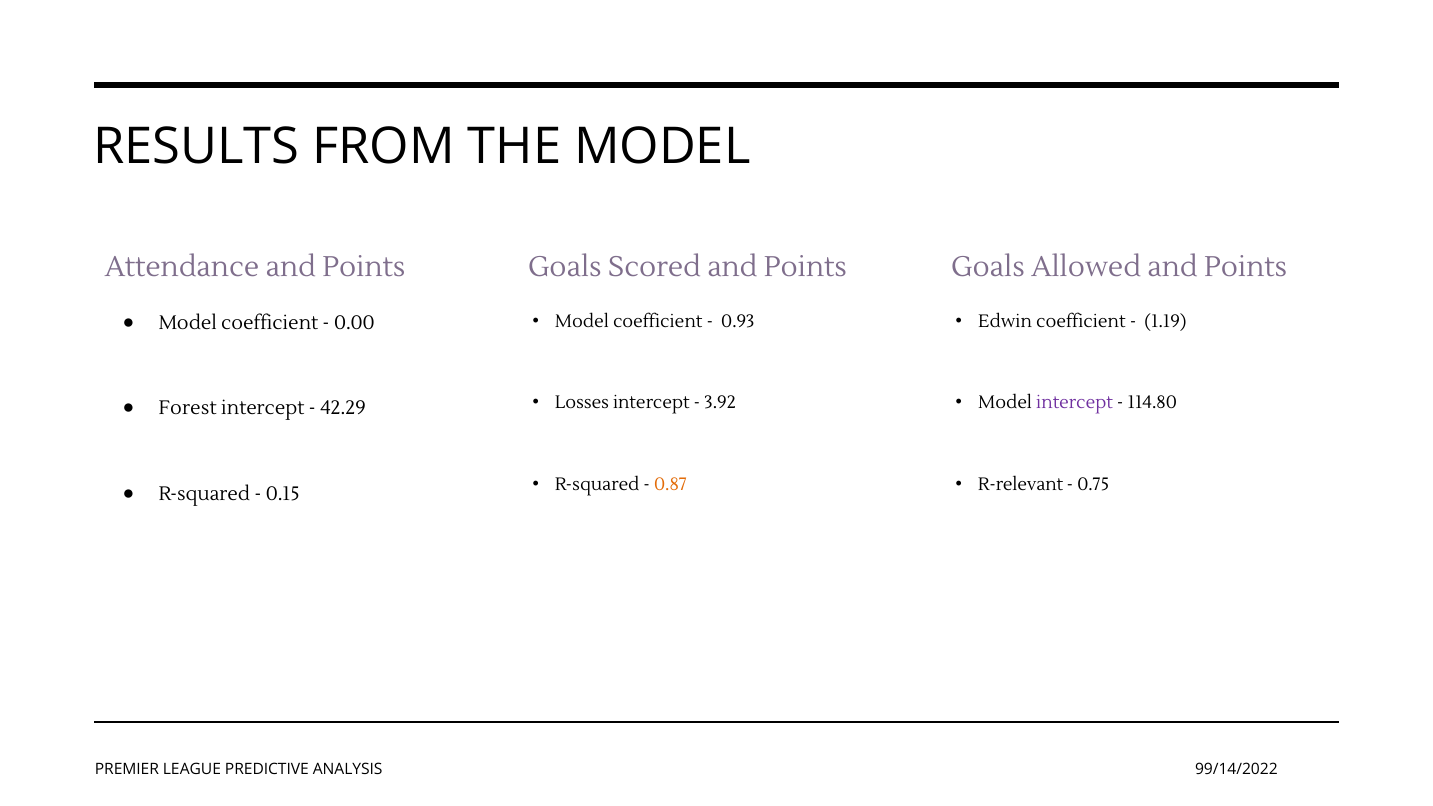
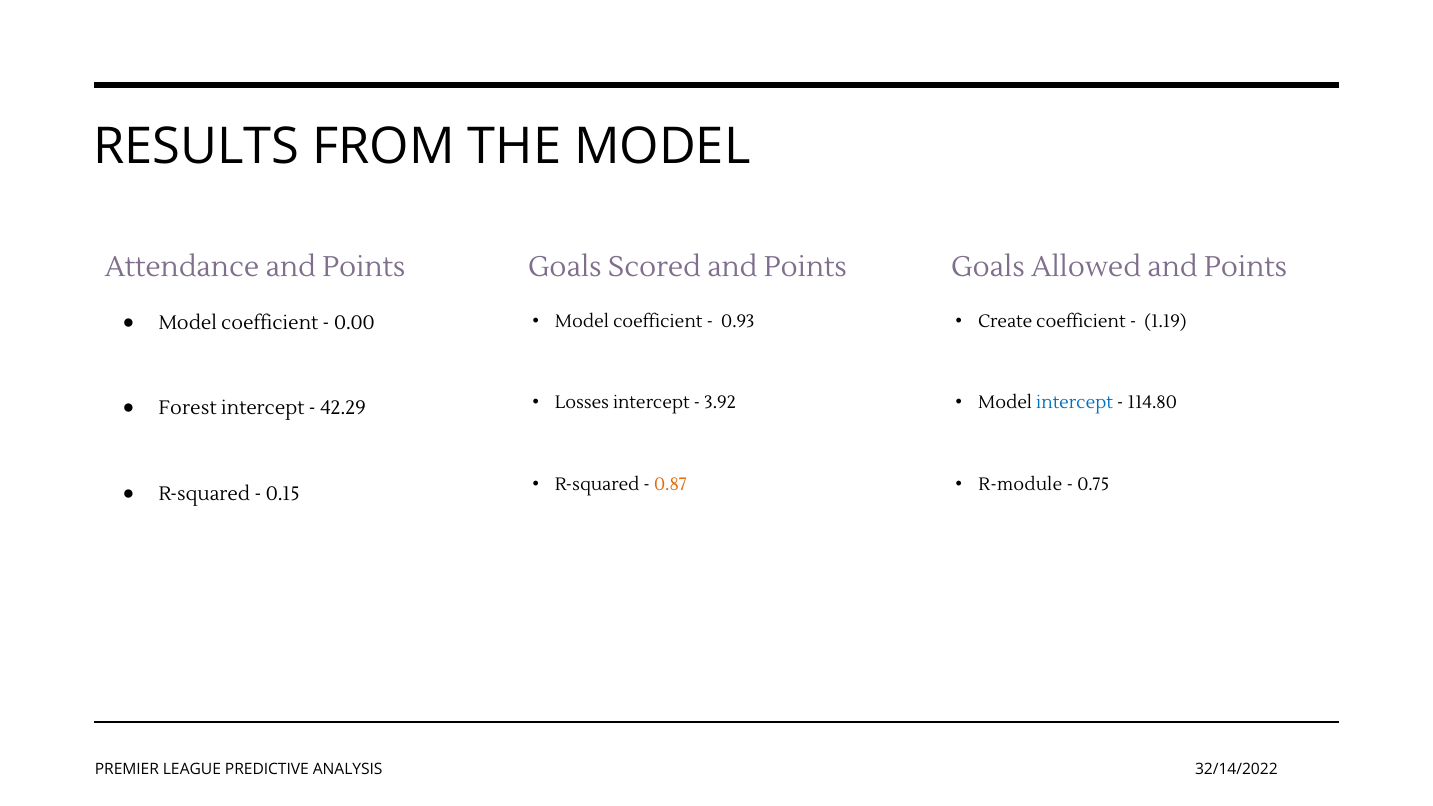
Edwin: Edwin -> Create
intercept at (1075, 403) colour: purple -> blue
R-relevant: R-relevant -> R-module
99/14/2022: 99/14/2022 -> 32/14/2022
